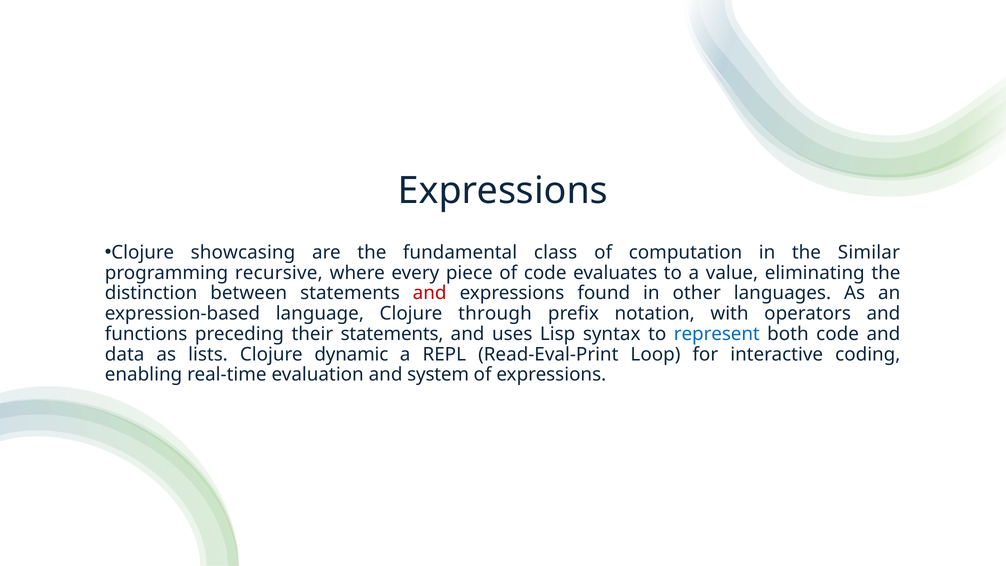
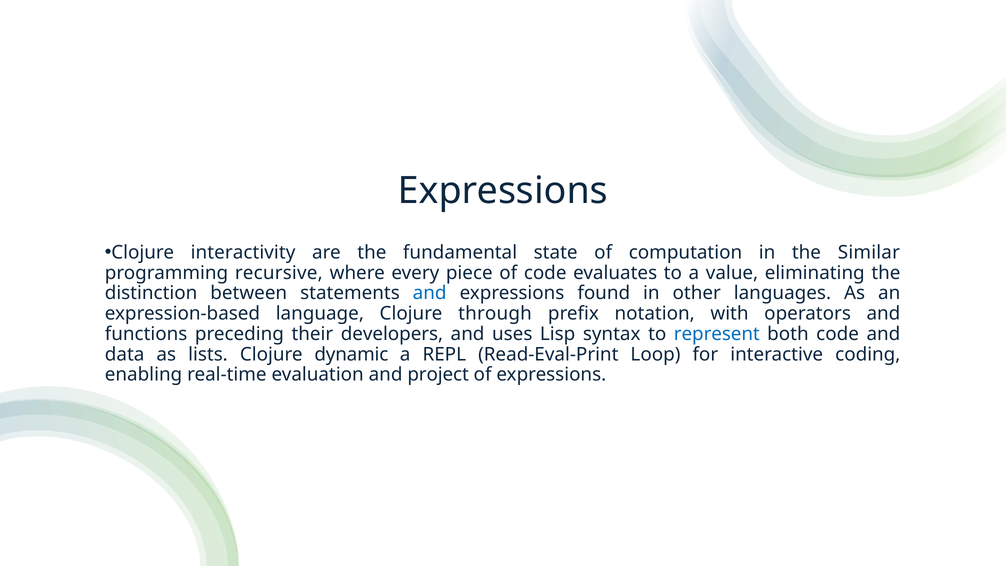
showcasing: showcasing -> interactivity
class: class -> state
and at (430, 293) colour: red -> blue
their statements: statements -> developers
system: system -> project
